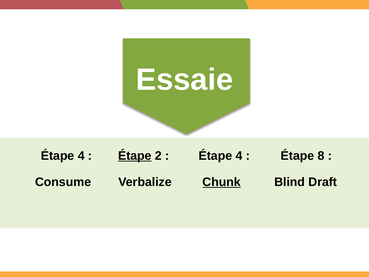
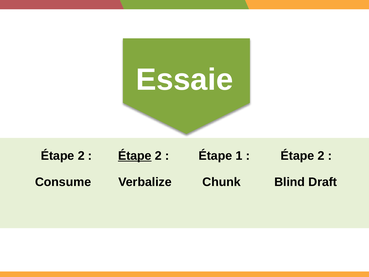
4 at (81, 156): 4 -> 2
4 at (239, 156): 4 -> 1
8 at (321, 156): 8 -> 2
Chunk underline: present -> none
